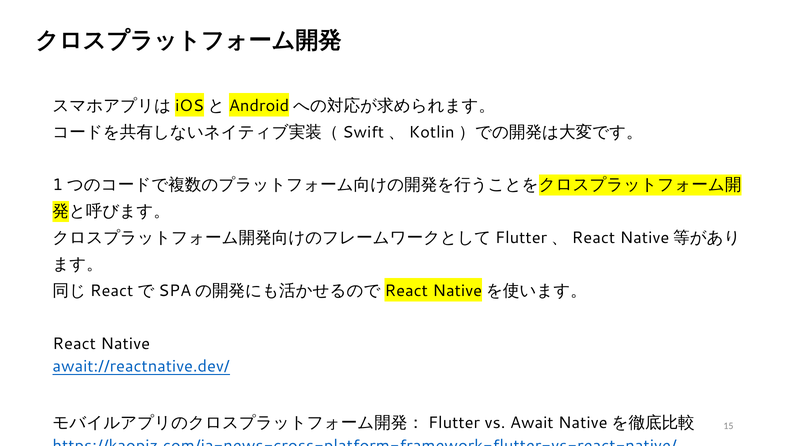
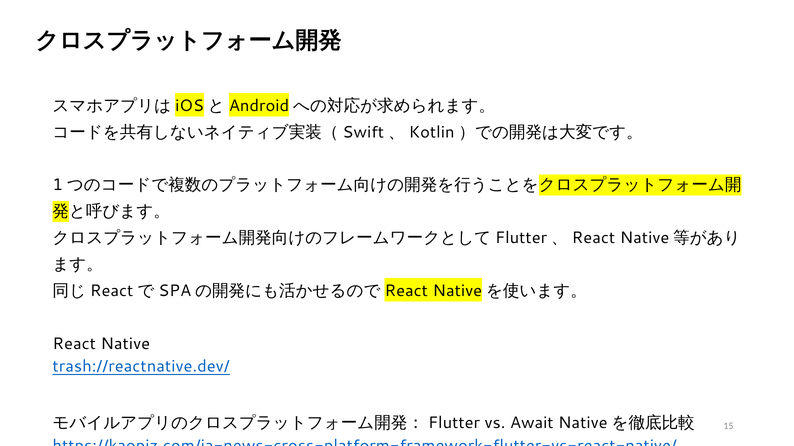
await://reactnative.dev/: await://reactnative.dev/ -> trash://reactnative.dev/
